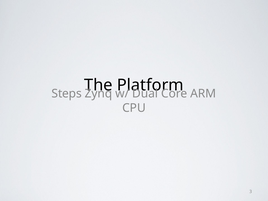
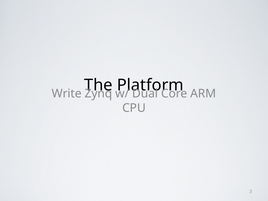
Steps: Steps -> Write
